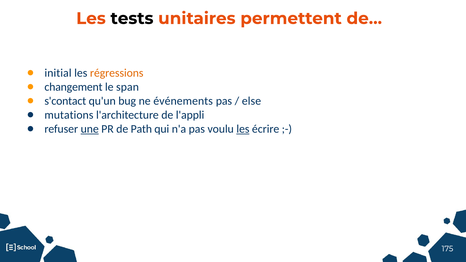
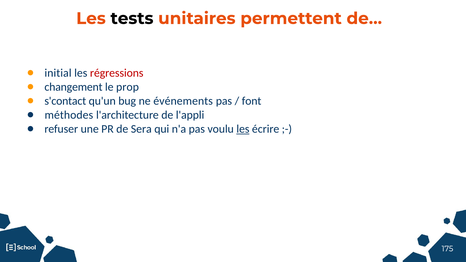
régressions colour: orange -> red
span: span -> prop
else: else -> font
mutations: mutations -> méthodes
une underline: present -> none
Path: Path -> Sera
